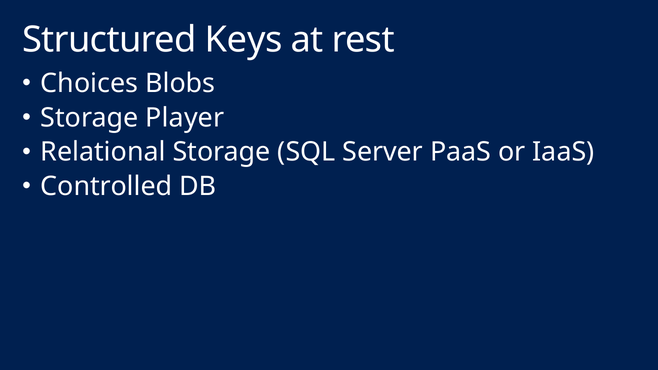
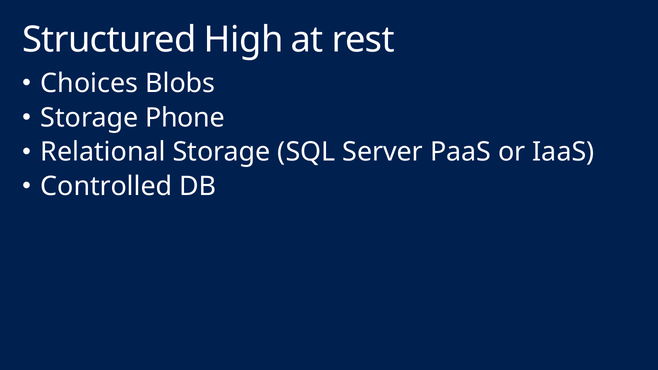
Keys: Keys -> High
Player: Player -> Phone
